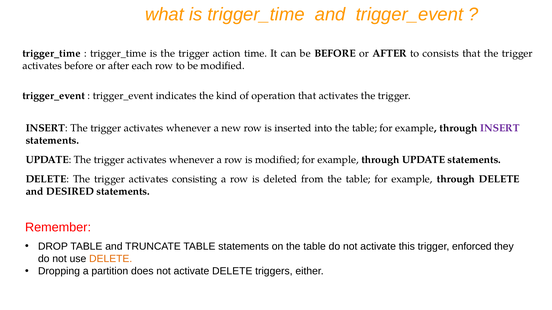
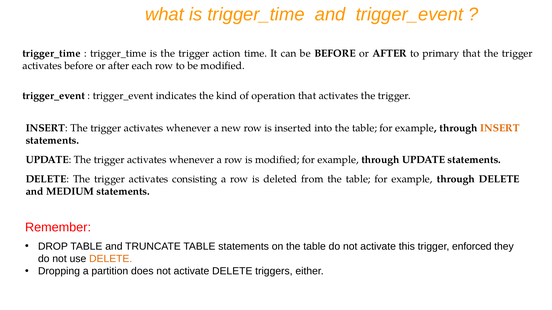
consists: consists -> primary
INSERT at (500, 128) colour: purple -> orange
DESIRED: DESIRED -> MEDIUM
